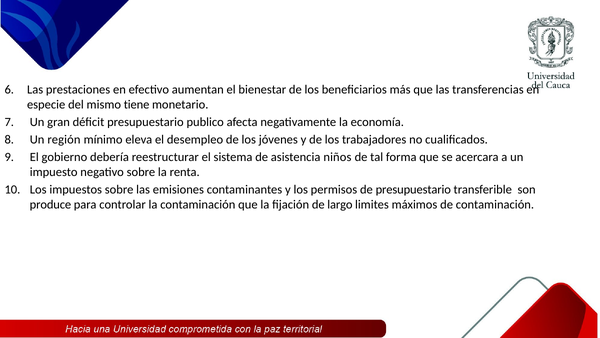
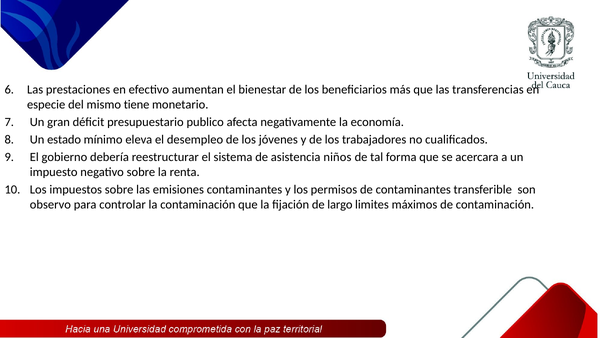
región: región -> estado
de presupuestario: presupuestario -> contaminantes
produce: produce -> observo
